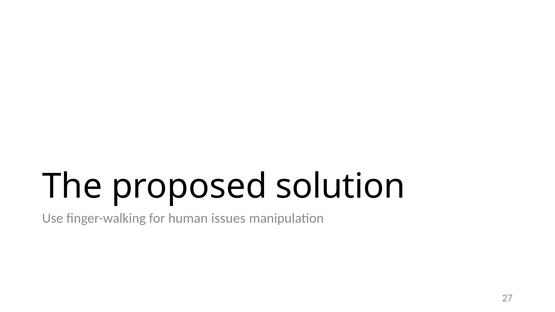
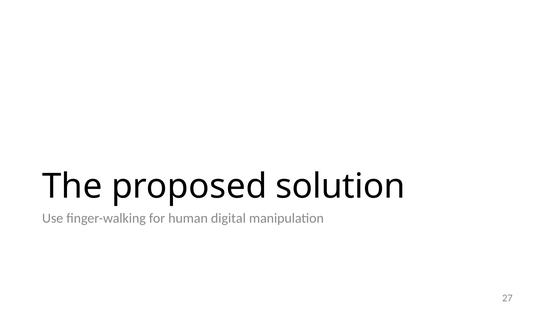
issues: issues -> digital
